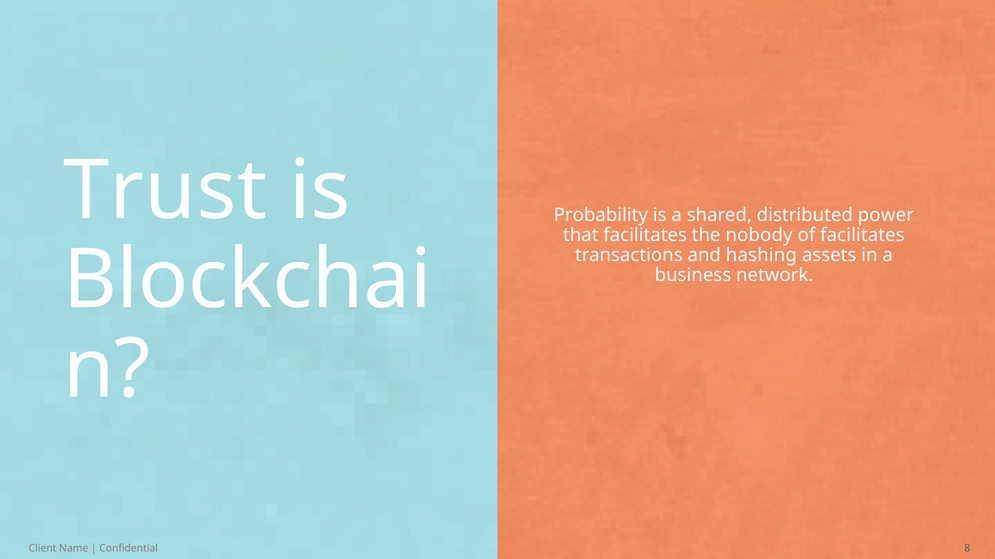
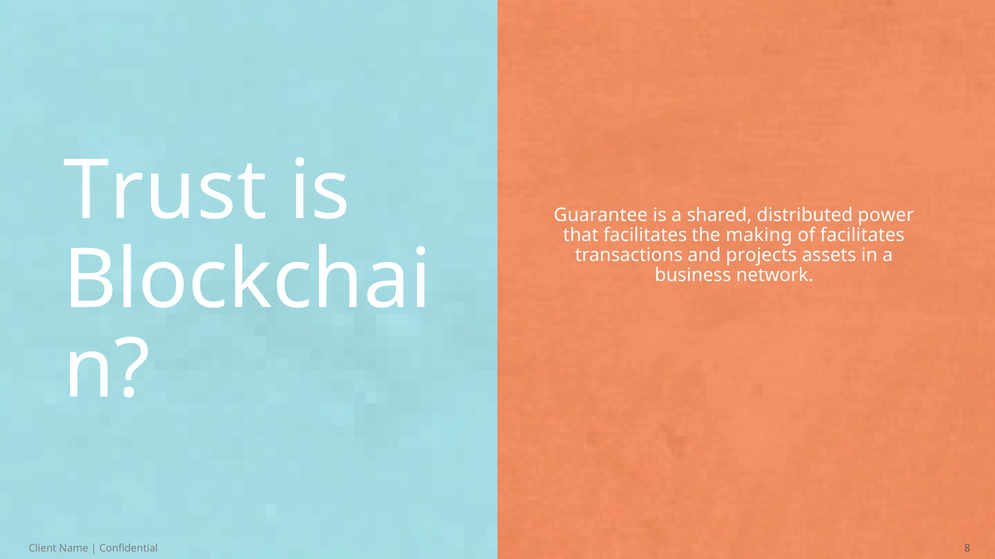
Probability: Probability -> Guarantee
nobody: nobody -> making
hashing: hashing -> projects
